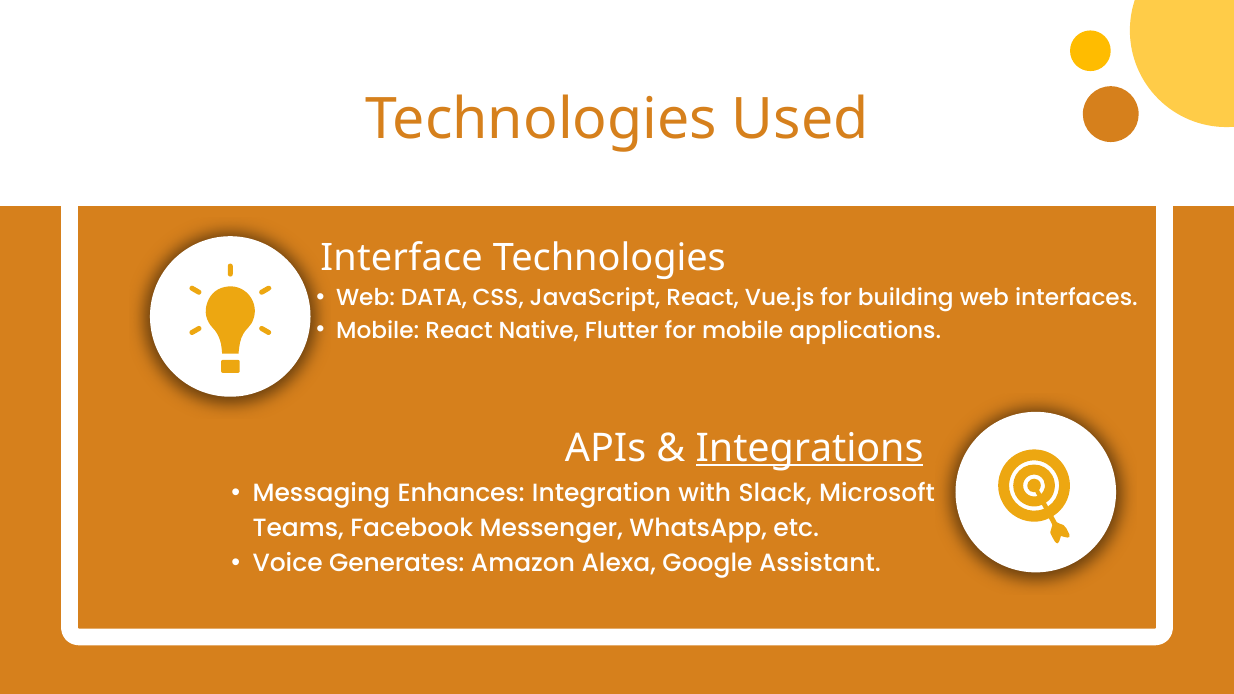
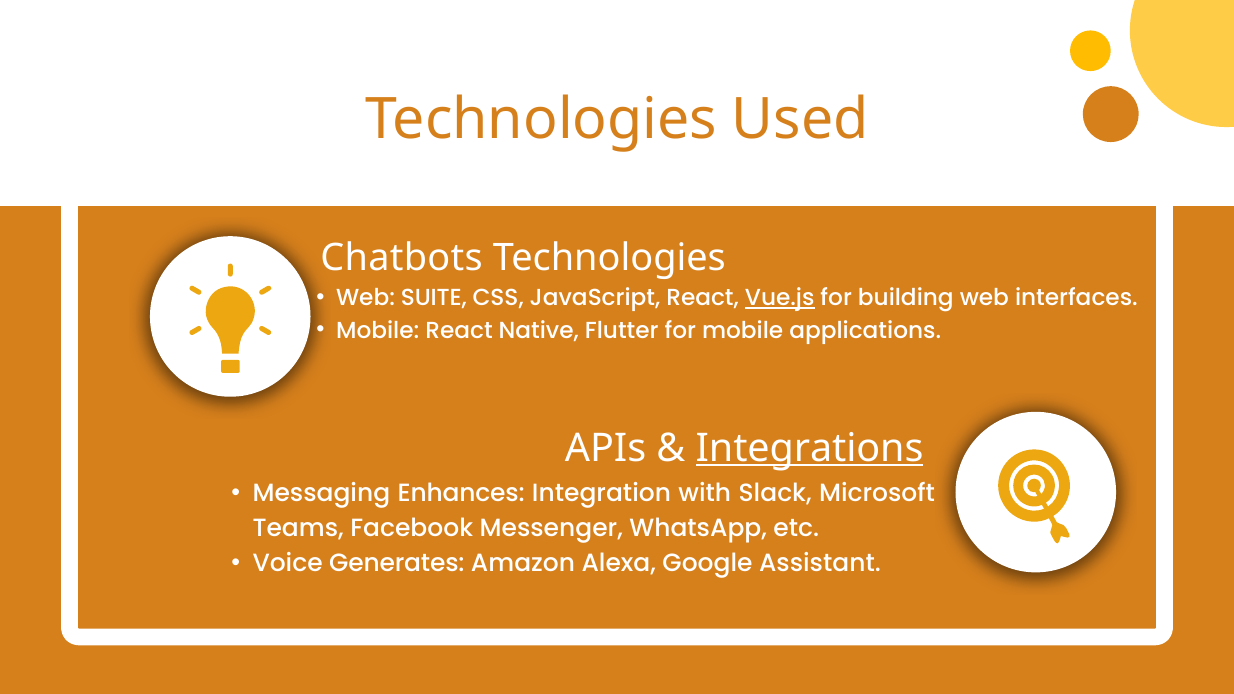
Interface: Interface -> Chatbots
DATA: DATA -> SUITE
Vue.js underline: none -> present
